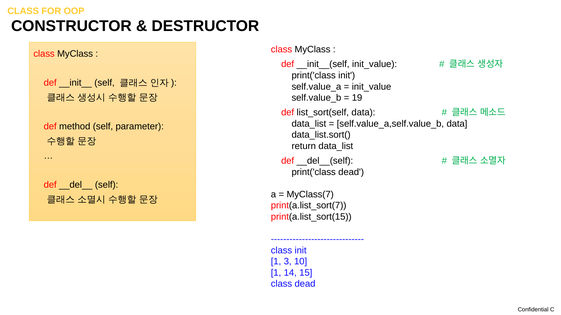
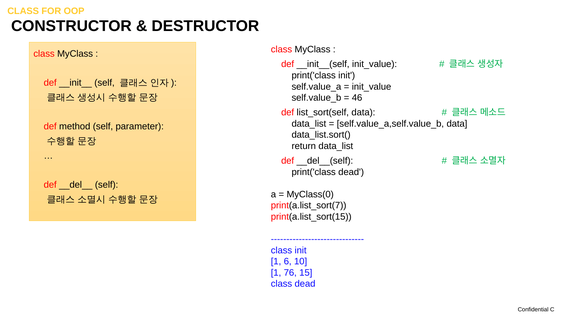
19: 19 -> 46
MyClass(7: MyClass(7 -> MyClass(0
3: 3 -> 6
14: 14 -> 76
